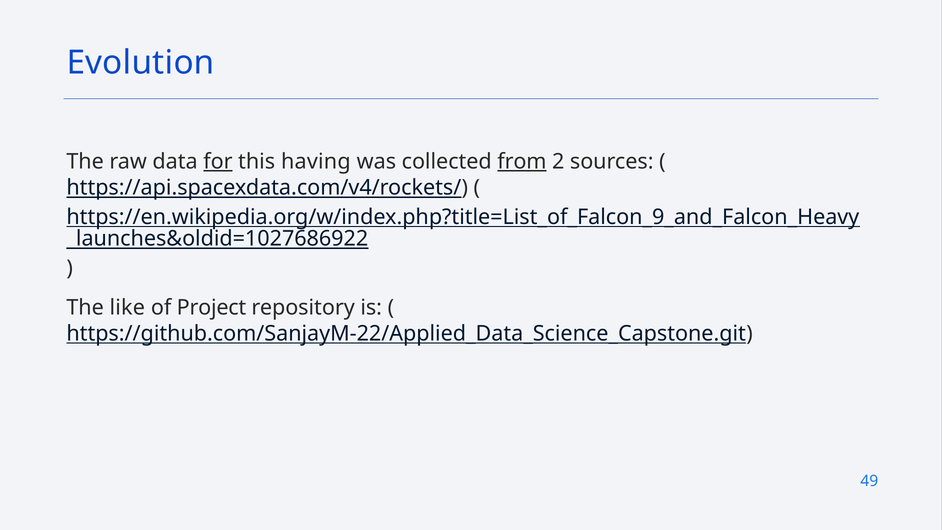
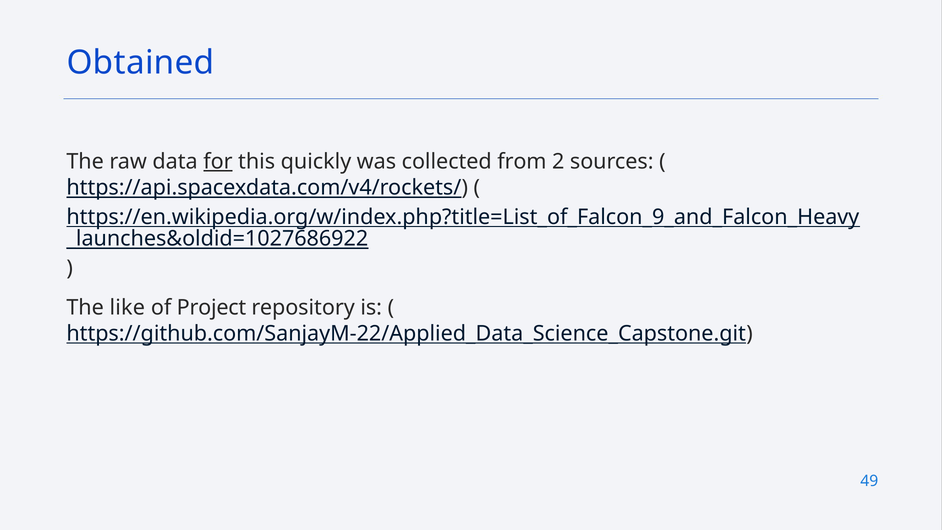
Evolution: Evolution -> Obtained
having: having -> quickly
from underline: present -> none
